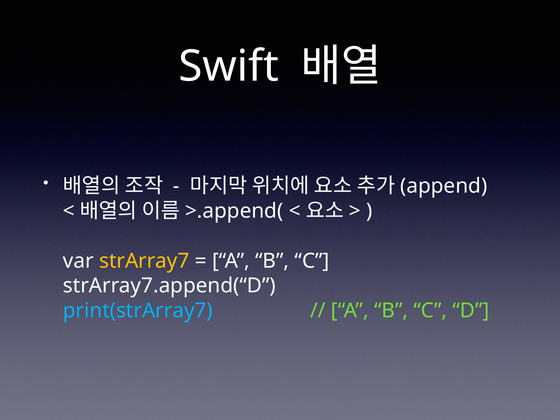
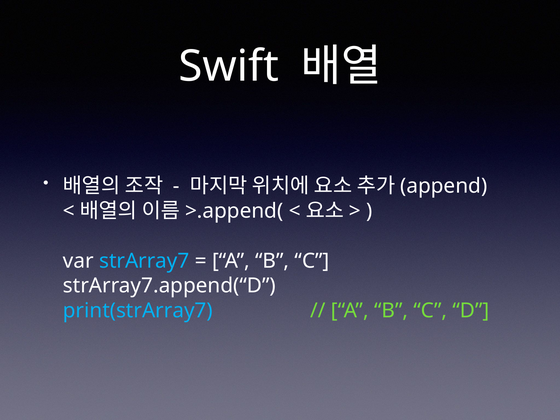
strArray7 colour: yellow -> light blue
